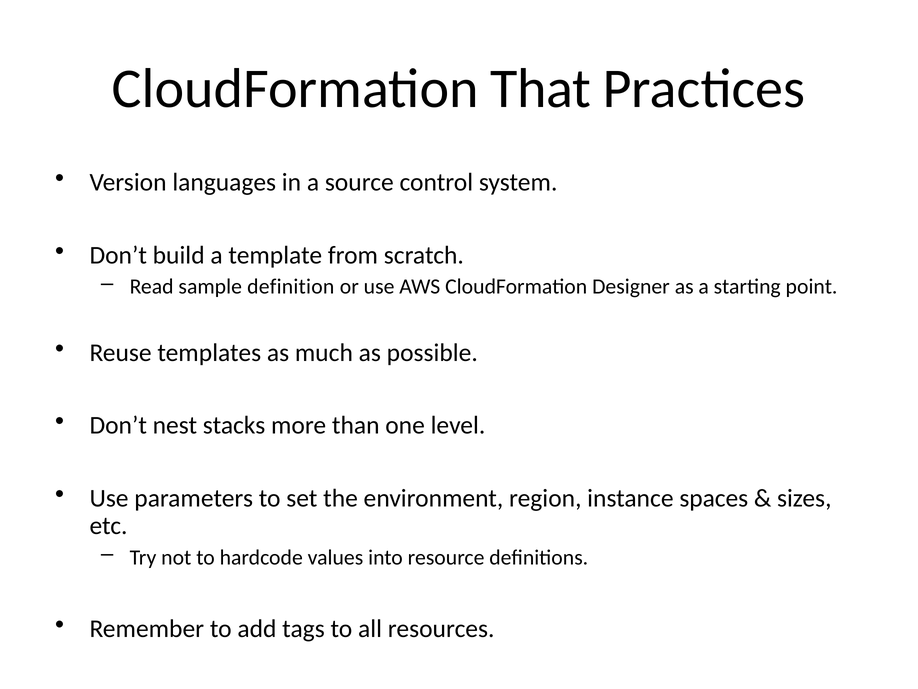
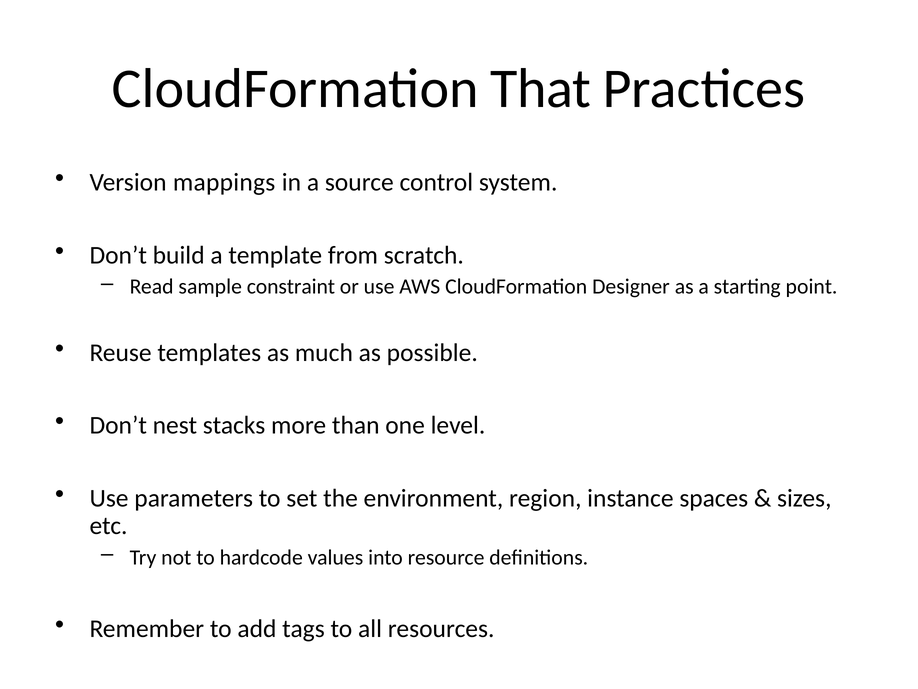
languages: languages -> mappings
definition: definition -> constraint
